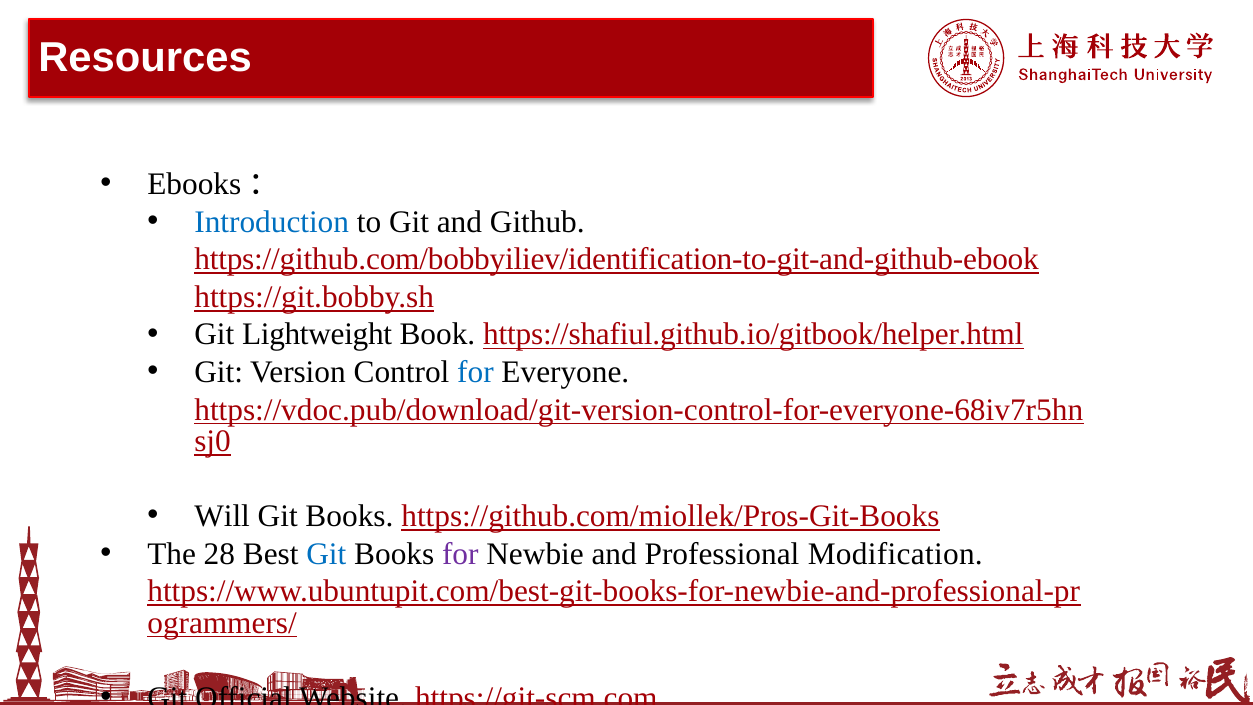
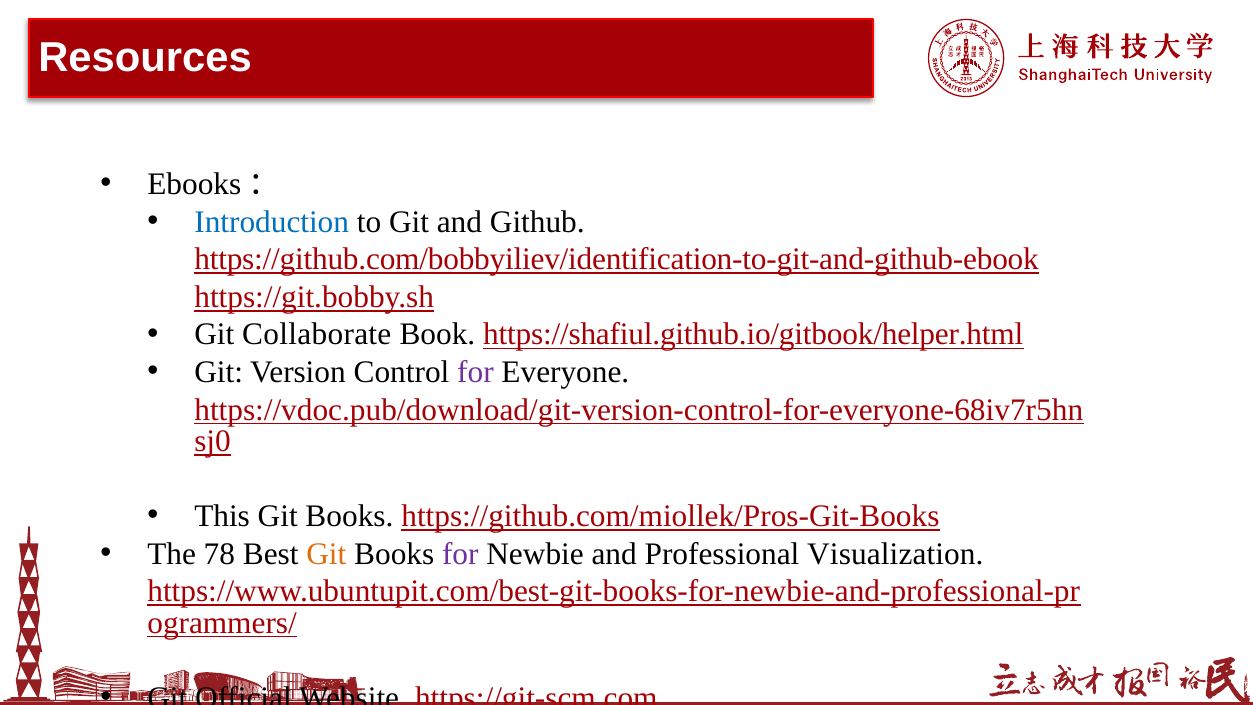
Lightweight: Lightweight -> Collaborate
for at (475, 372) colour: blue -> purple
Will: Will -> This
28: 28 -> 78
Git at (326, 554) colour: blue -> orange
Modification: Modification -> Visualization
